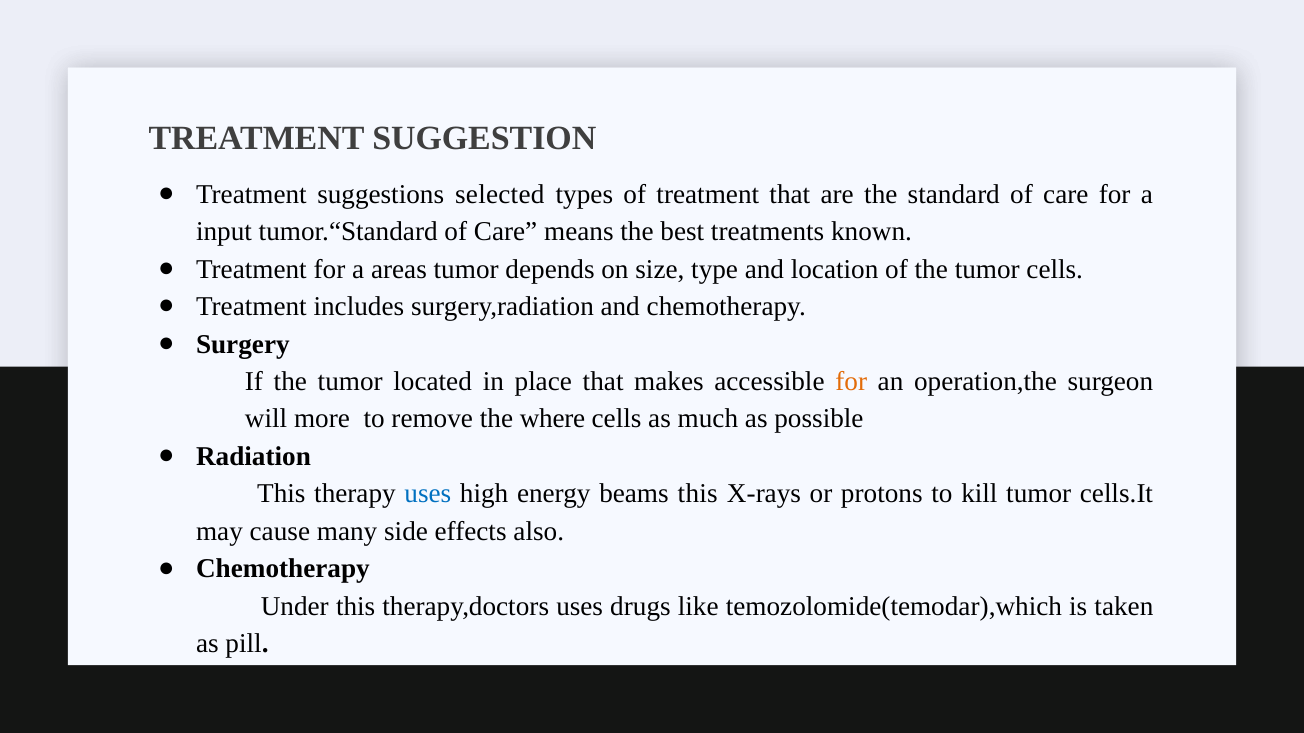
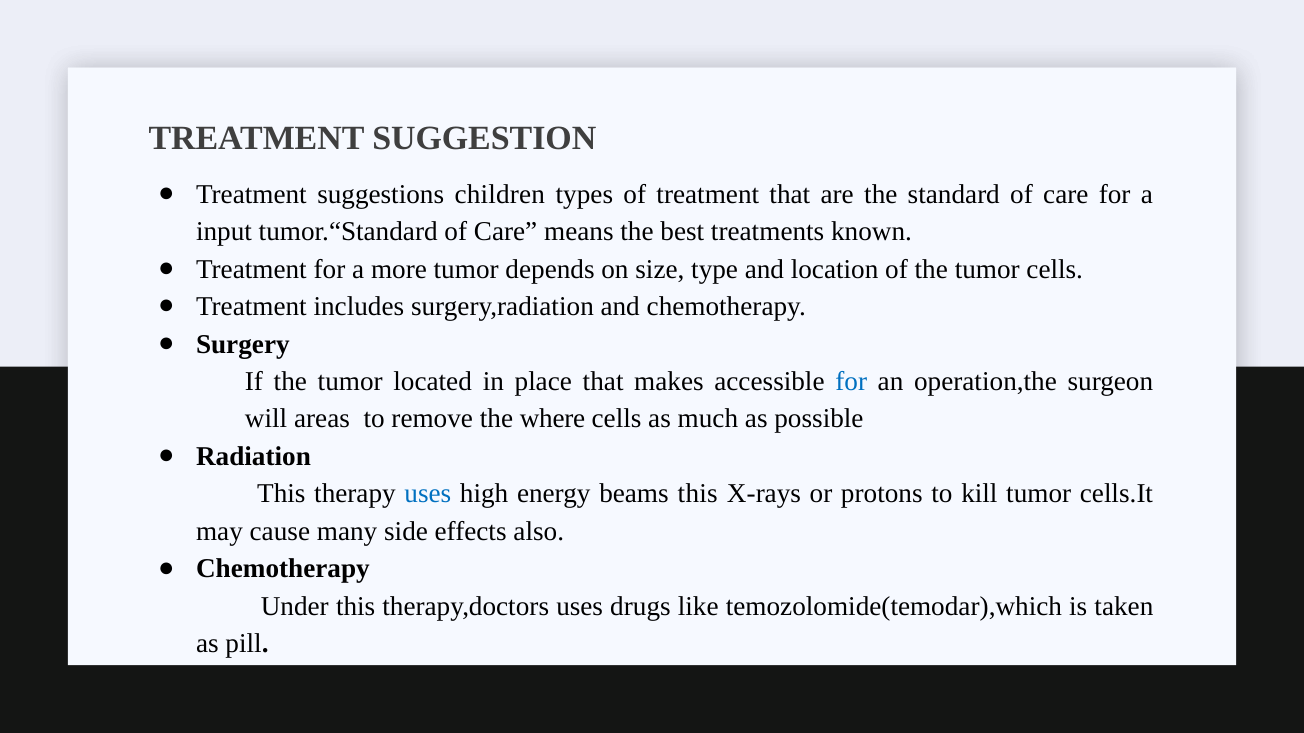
selected: selected -> children
areas: areas -> more
for at (851, 382) colour: orange -> blue
more: more -> areas
